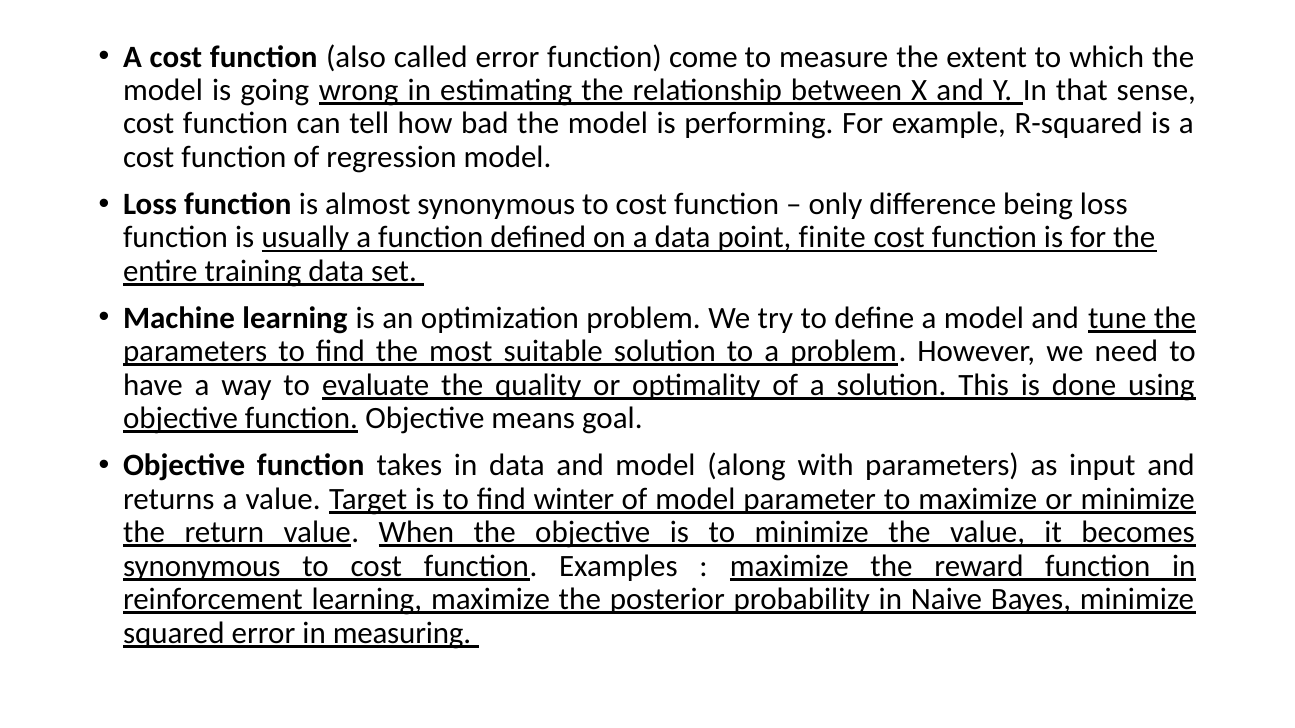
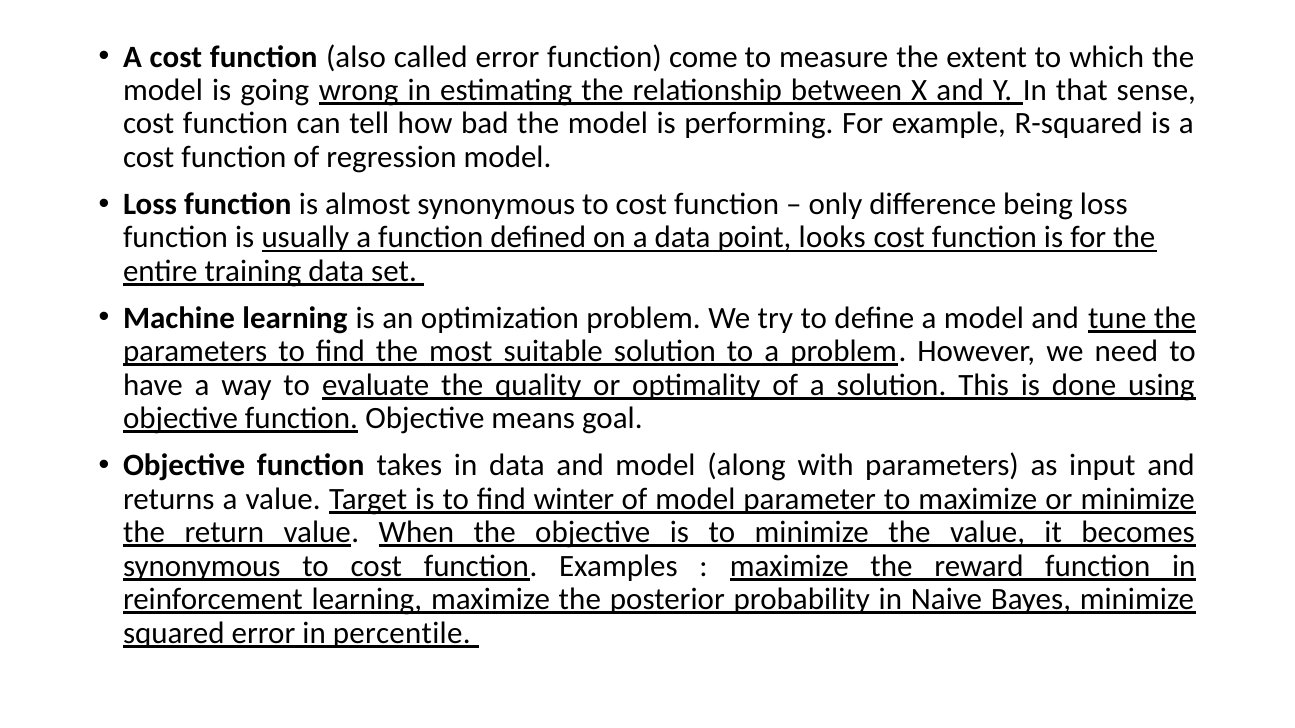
finite: finite -> looks
measuring: measuring -> percentile
